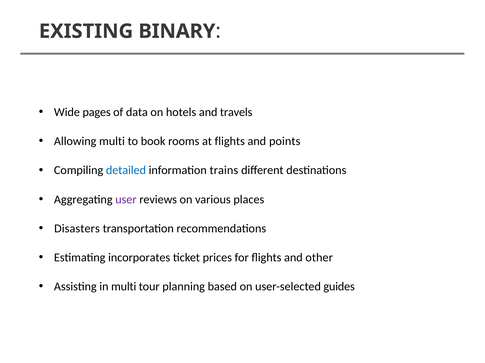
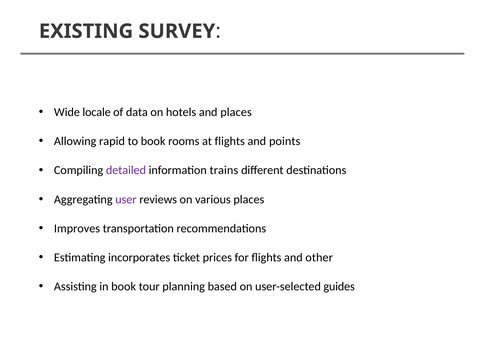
BINARY: BINARY -> SURVEY
pages: pages -> locale
and travels: travels -> places
Allowing multi: multi -> rapid
detailed colour: blue -> purple
Disasters: Disasters -> Improves
in multi: multi -> book
